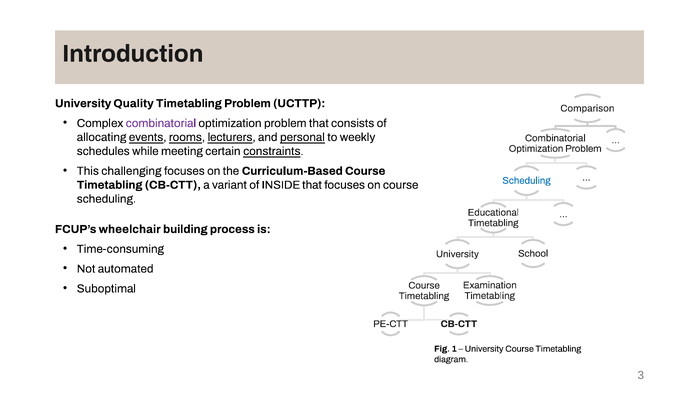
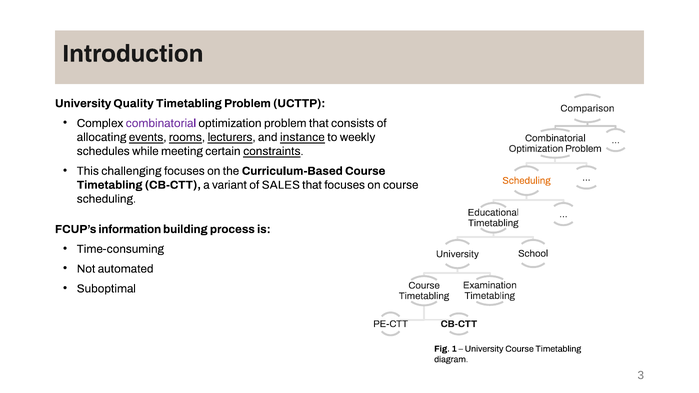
personal: personal -> instance
Scheduling at (526, 181) colour: blue -> orange
INSIDE: INSIDE -> SALES
wheelchair: wheelchair -> information
